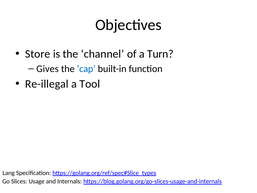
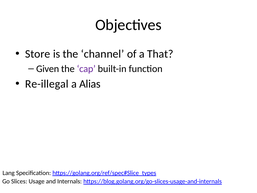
Turn: Turn -> That
Gives: Gives -> Given
cap colour: blue -> purple
Tool: Tool -> Alias
